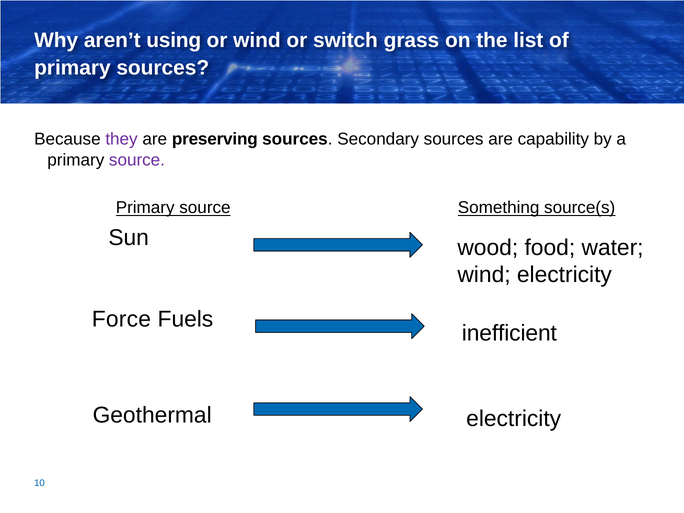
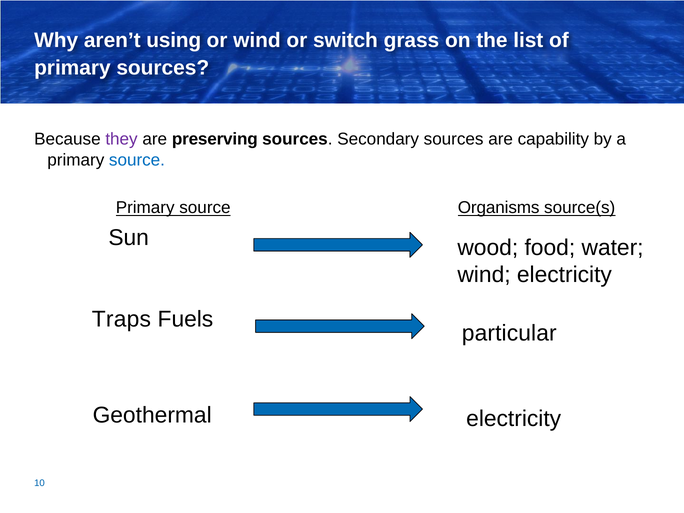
source at (137, 160) colour: purple -> blue
Something: Something -> Organisms
Force: Force -> Traps
inefficient: inefficient -> particular
